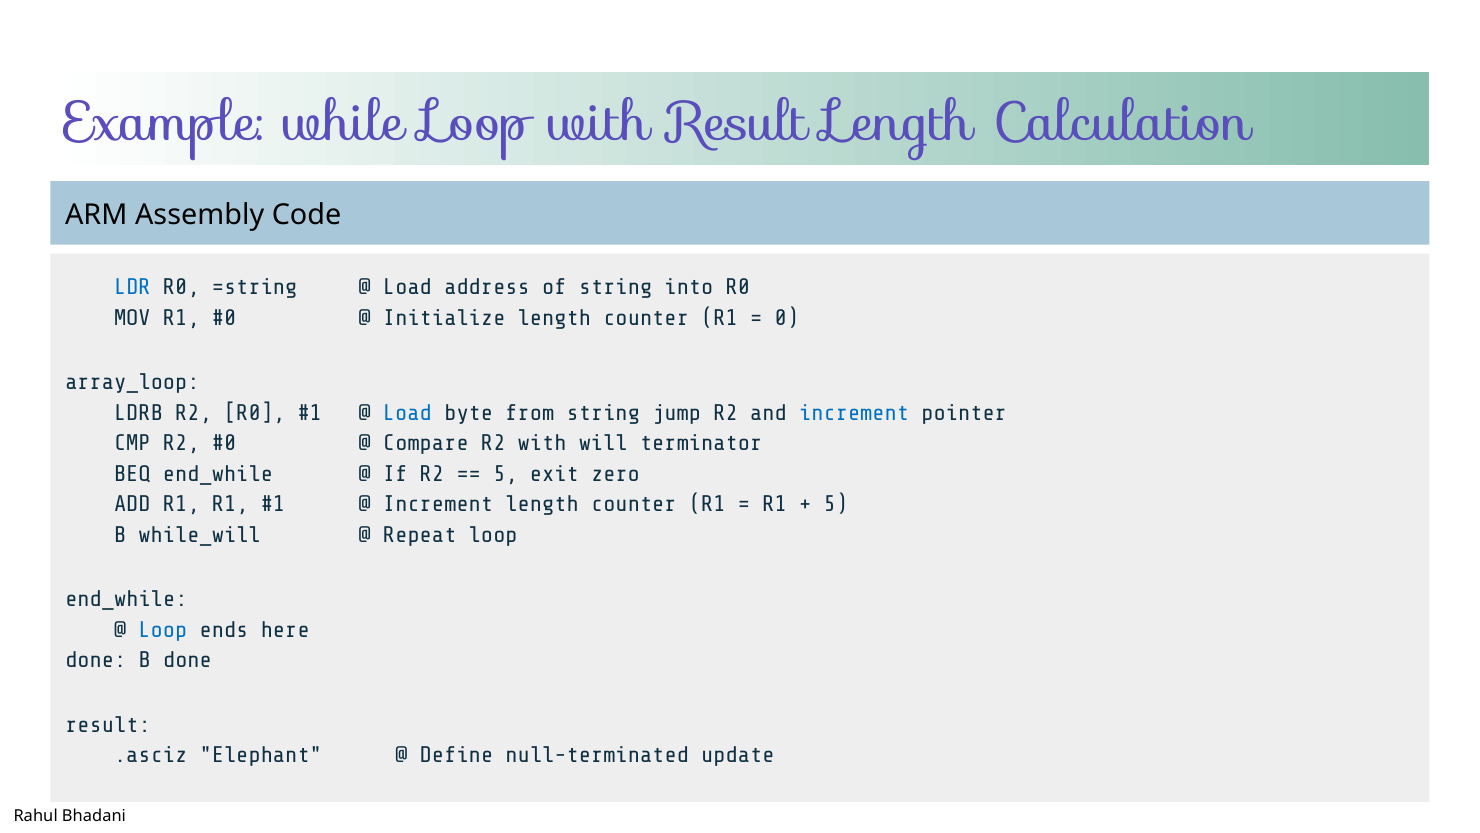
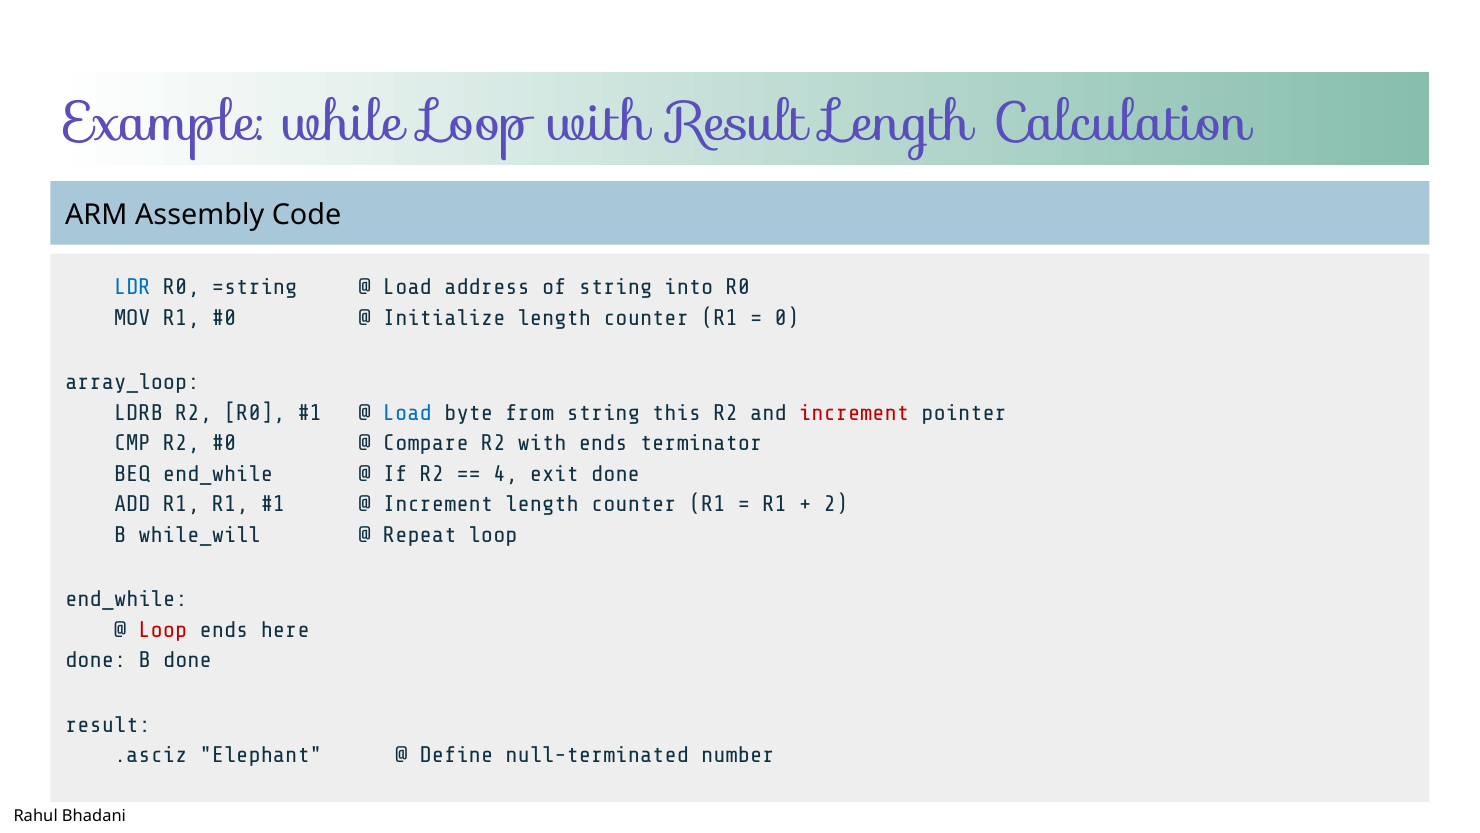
jump: jump -> this
increment at (854, 412) colour: blue -> red
with will: will -> ends
5 at (505, 473): 5 -> 4
exit zero: zero -> done
5 at (836, 504): 5 -> 2
Loop at (163, 629) colour: blue -> red
update: update -> number
